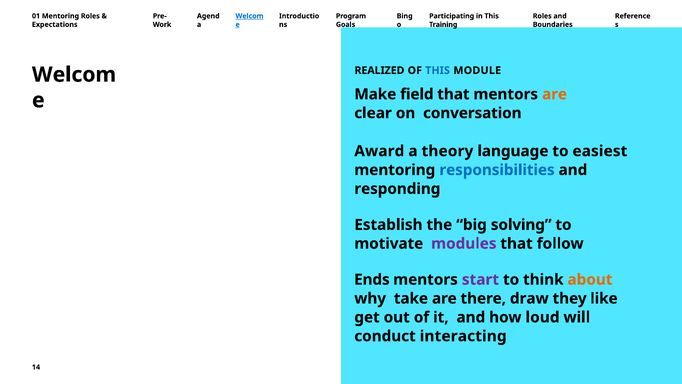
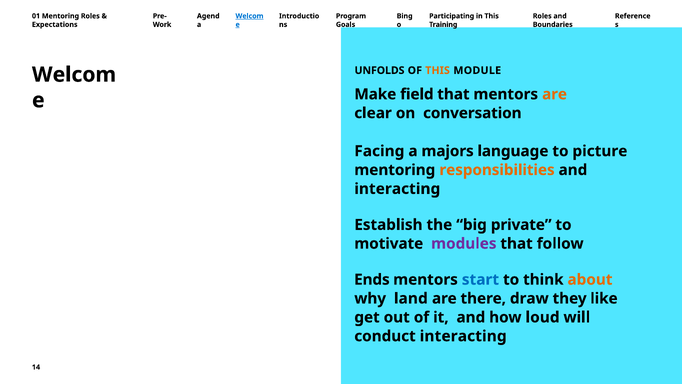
REALIZED: REALIZED -> UNFOLDS
THIS at (438, 70) colour: blue -> orange
Award: Award -> Facing
theory: theory -> majors
easiest: easiest -> picture
responsibilities colour: blue -> orange
responding at (397, 189): responding -> interacting
solving: solving -> private
start colour: purple -> blue
take: take -> land
